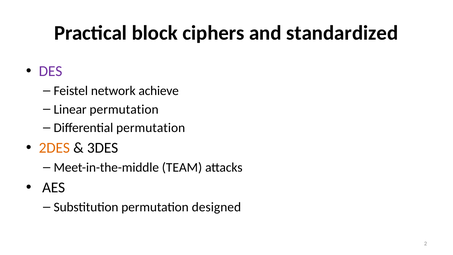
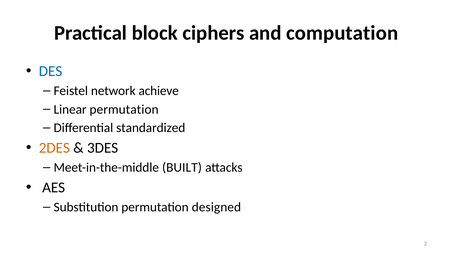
standardized: standardized -> computation
DES colour: purple -> blue
Differential permutation: permutation -> standardized
TEAM: TEAM -> BUILT
